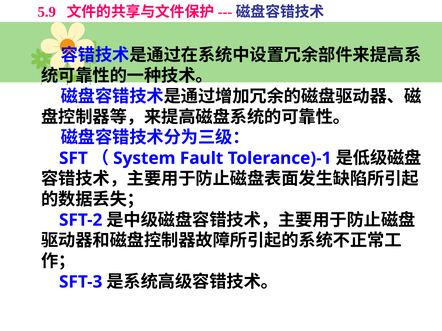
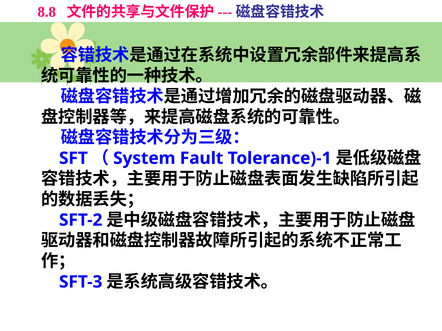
5.9: 5.9 -> 8.8
